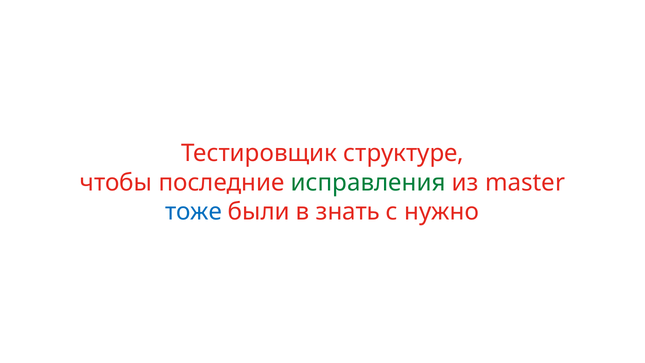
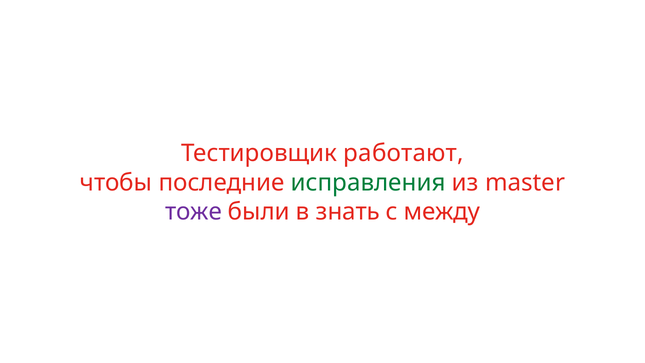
структуре: структуре -> работают
тоже colour: blue -> purple
нужно: нужно -> между
